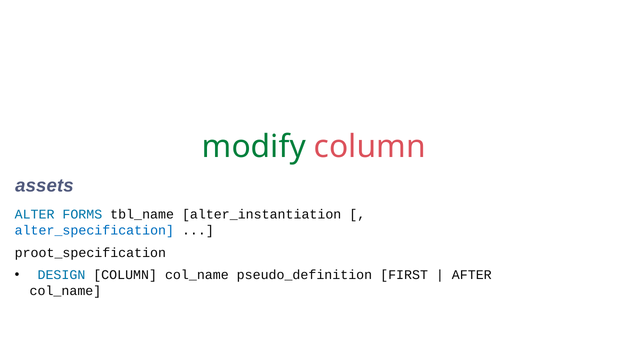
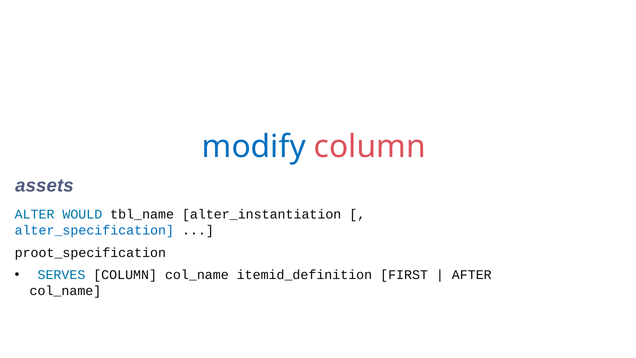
modify colour: green -> blue
FORMS: FORMS -> WOULD
DESIGN: DESIGN -> SERVES
pseudo_definition: pseudo_definition -> itemid_definition
